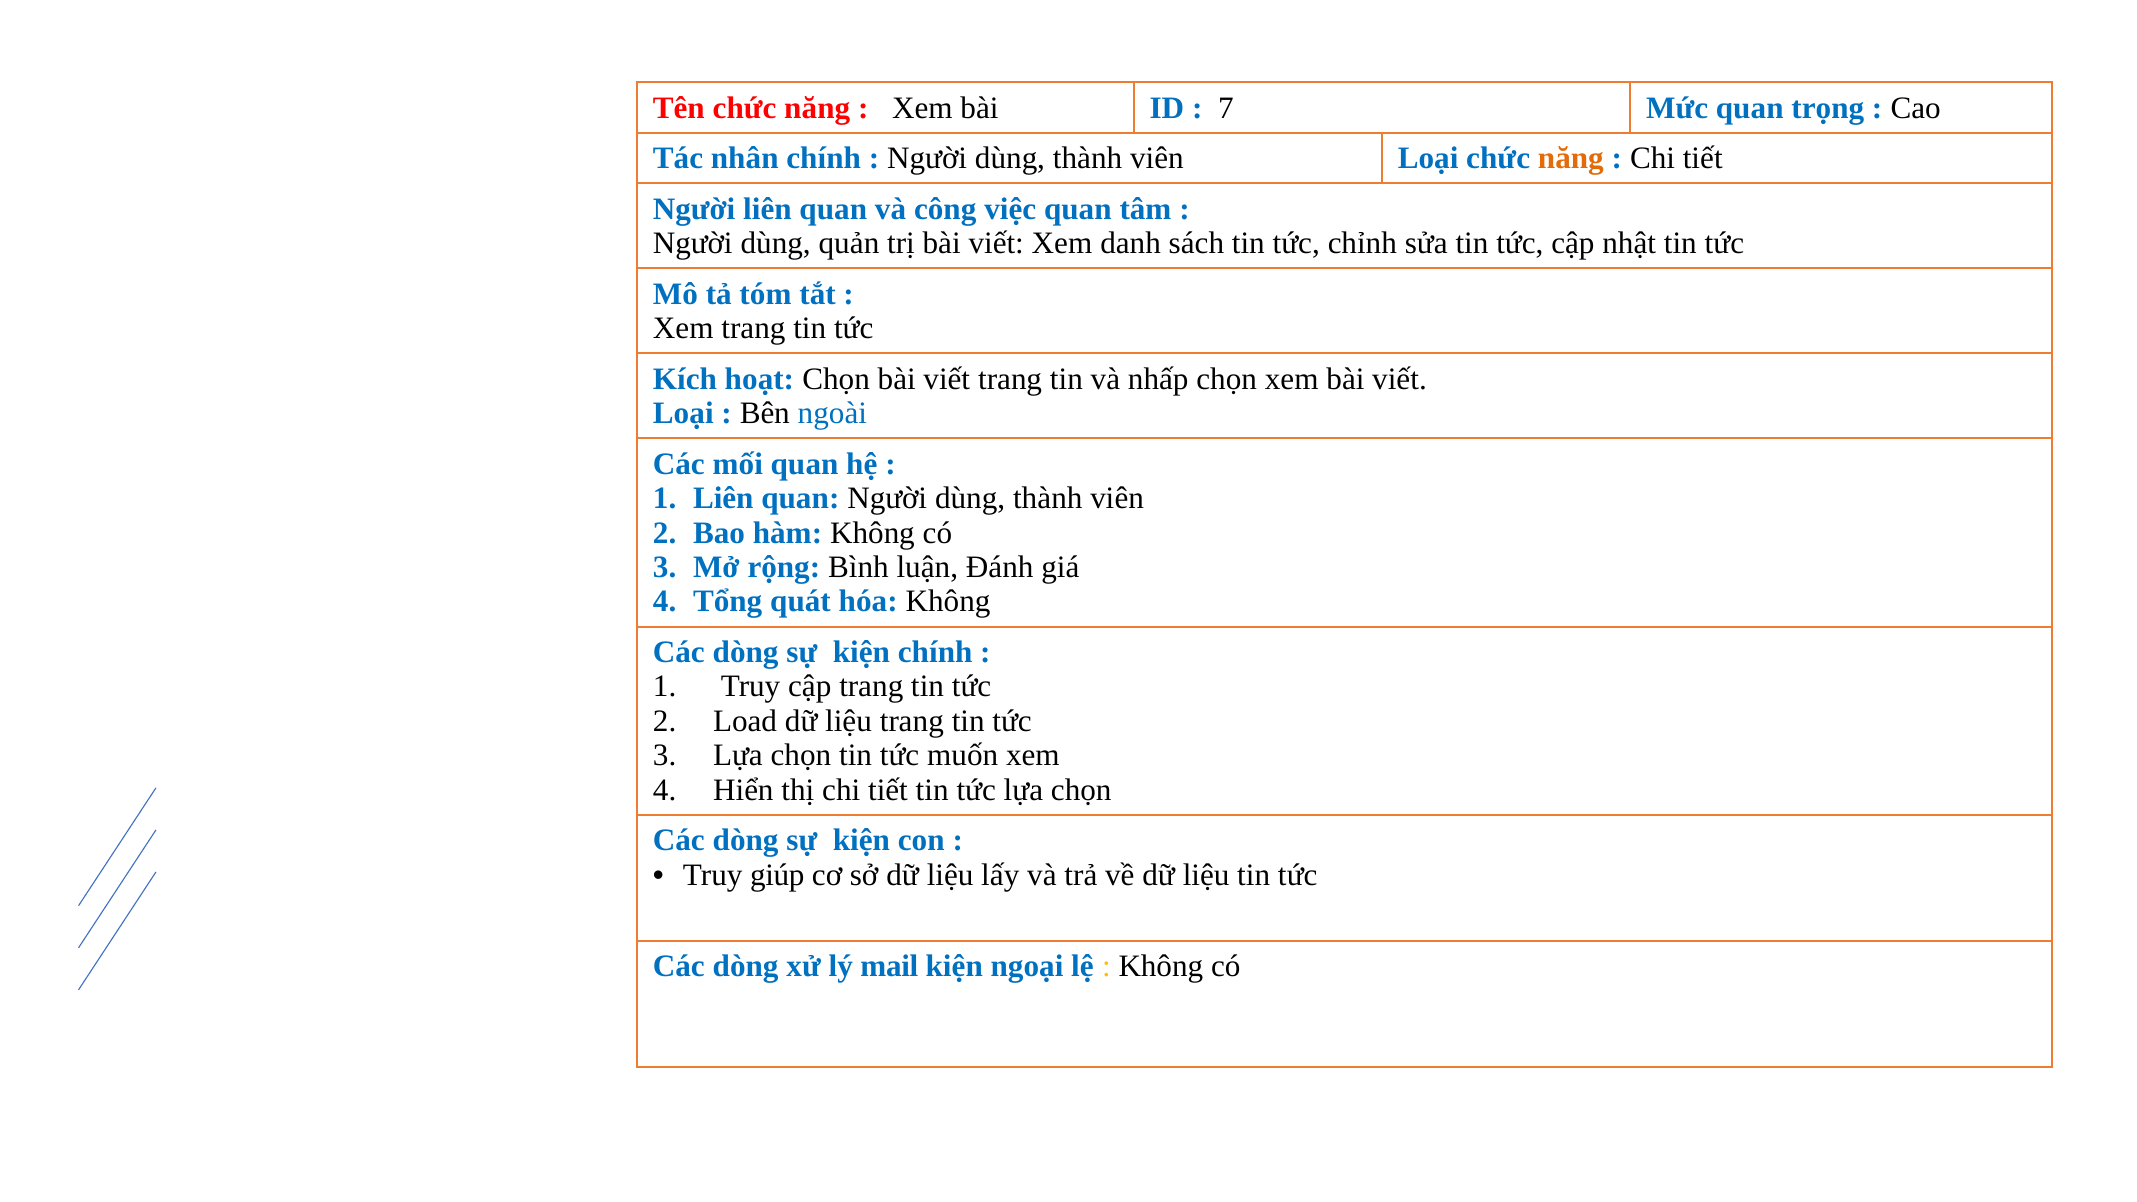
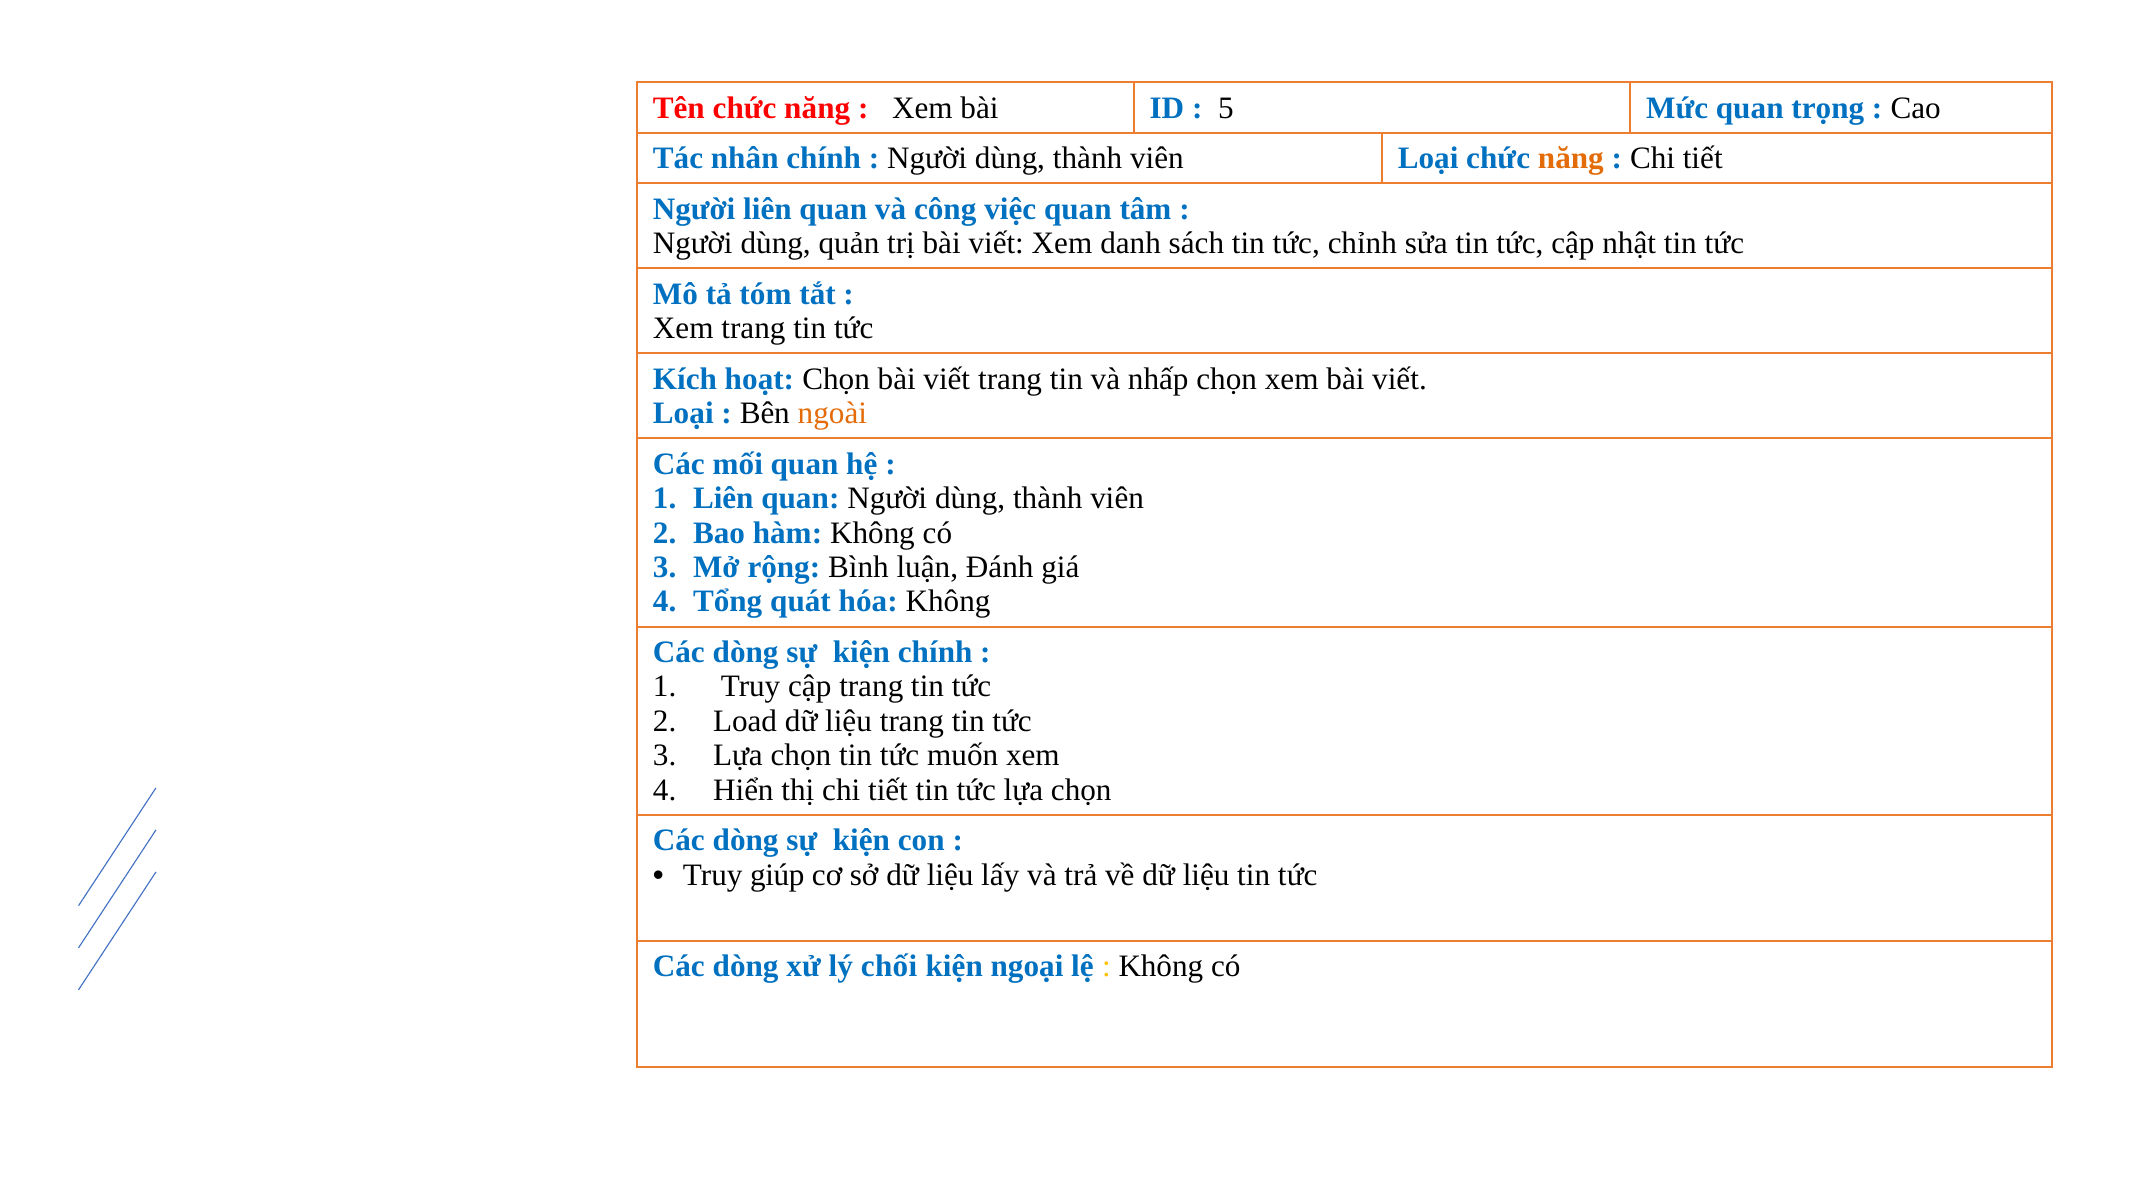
7: 7 -> 5
ngoài colour: blue -> orange
mail: mail -> chối
